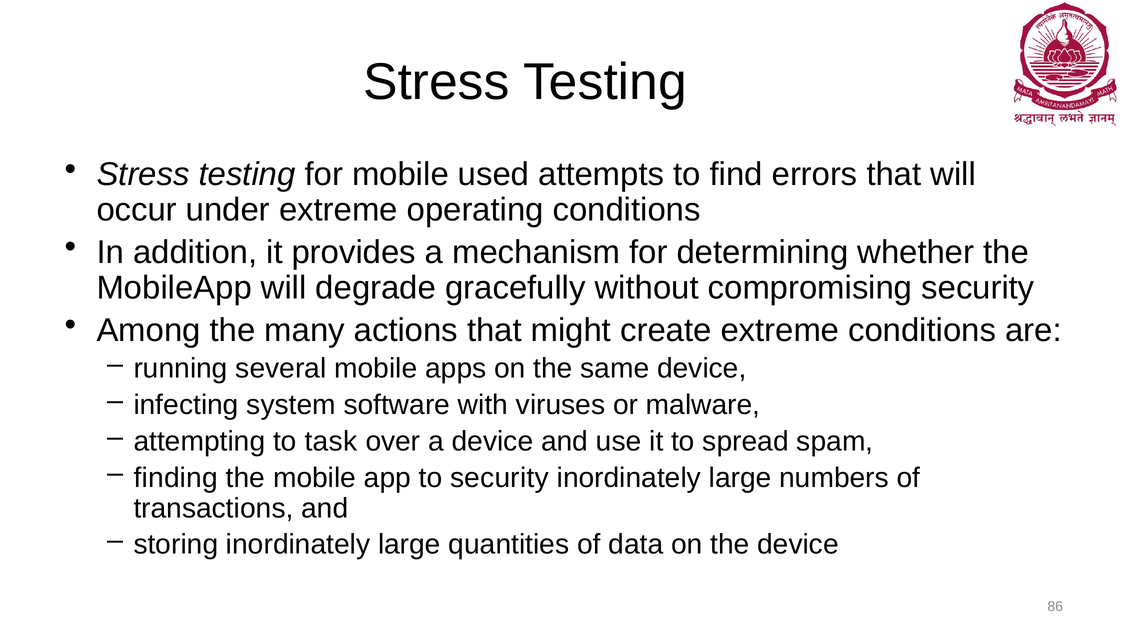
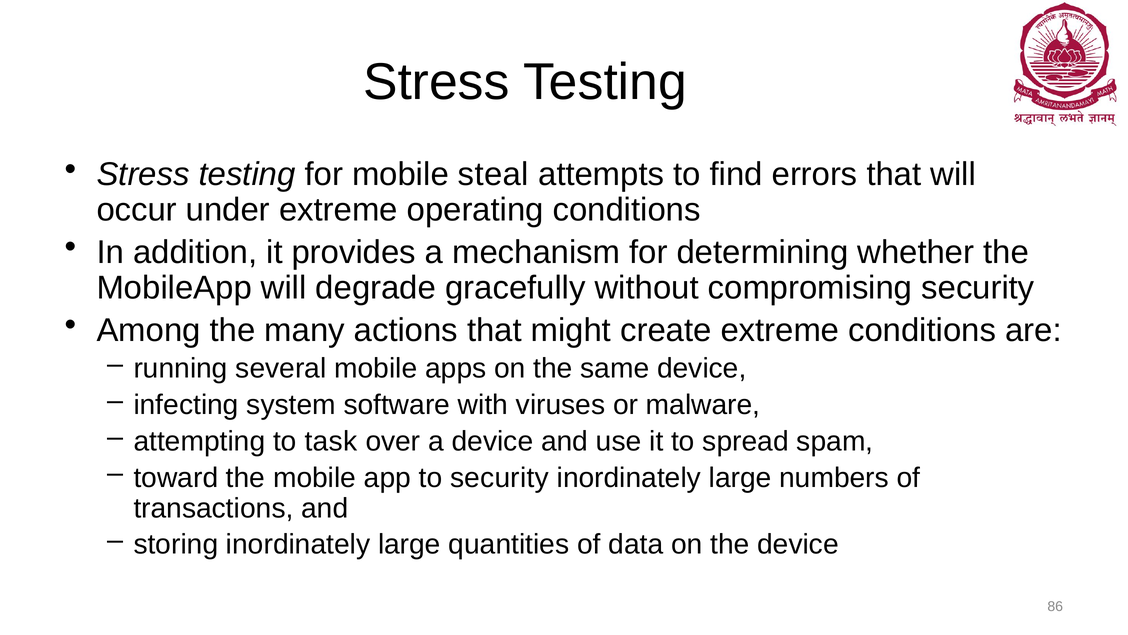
used: used -> steal
finding: finding -> toward
